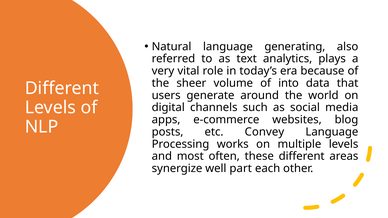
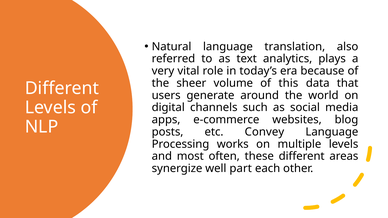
generating: generating -> translation
into: into -> this
